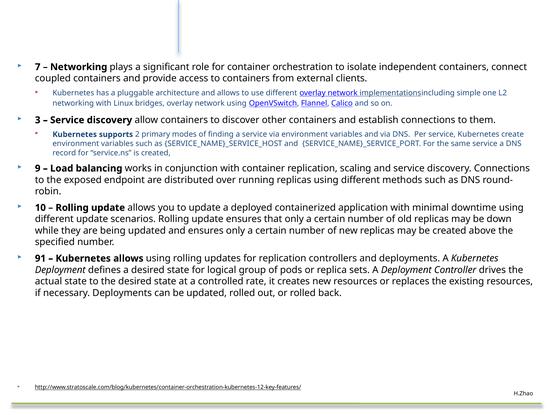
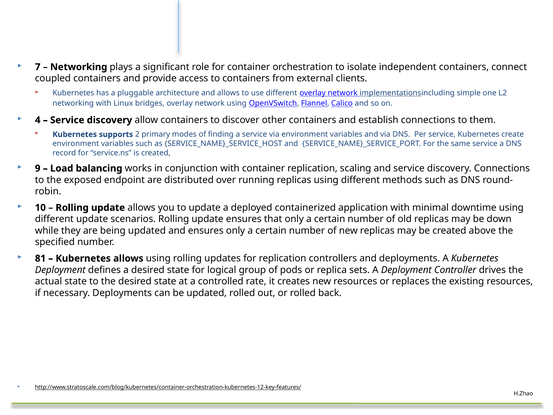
3: 3 -> 4
91: 91 -> 81
